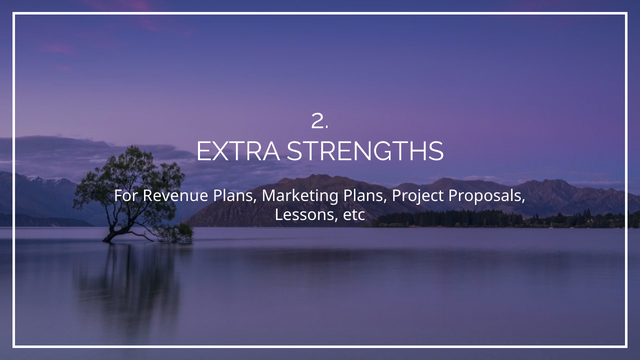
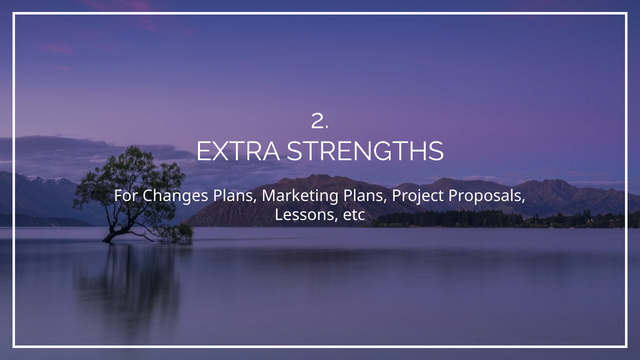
Revenue: Revenue -> Changes
